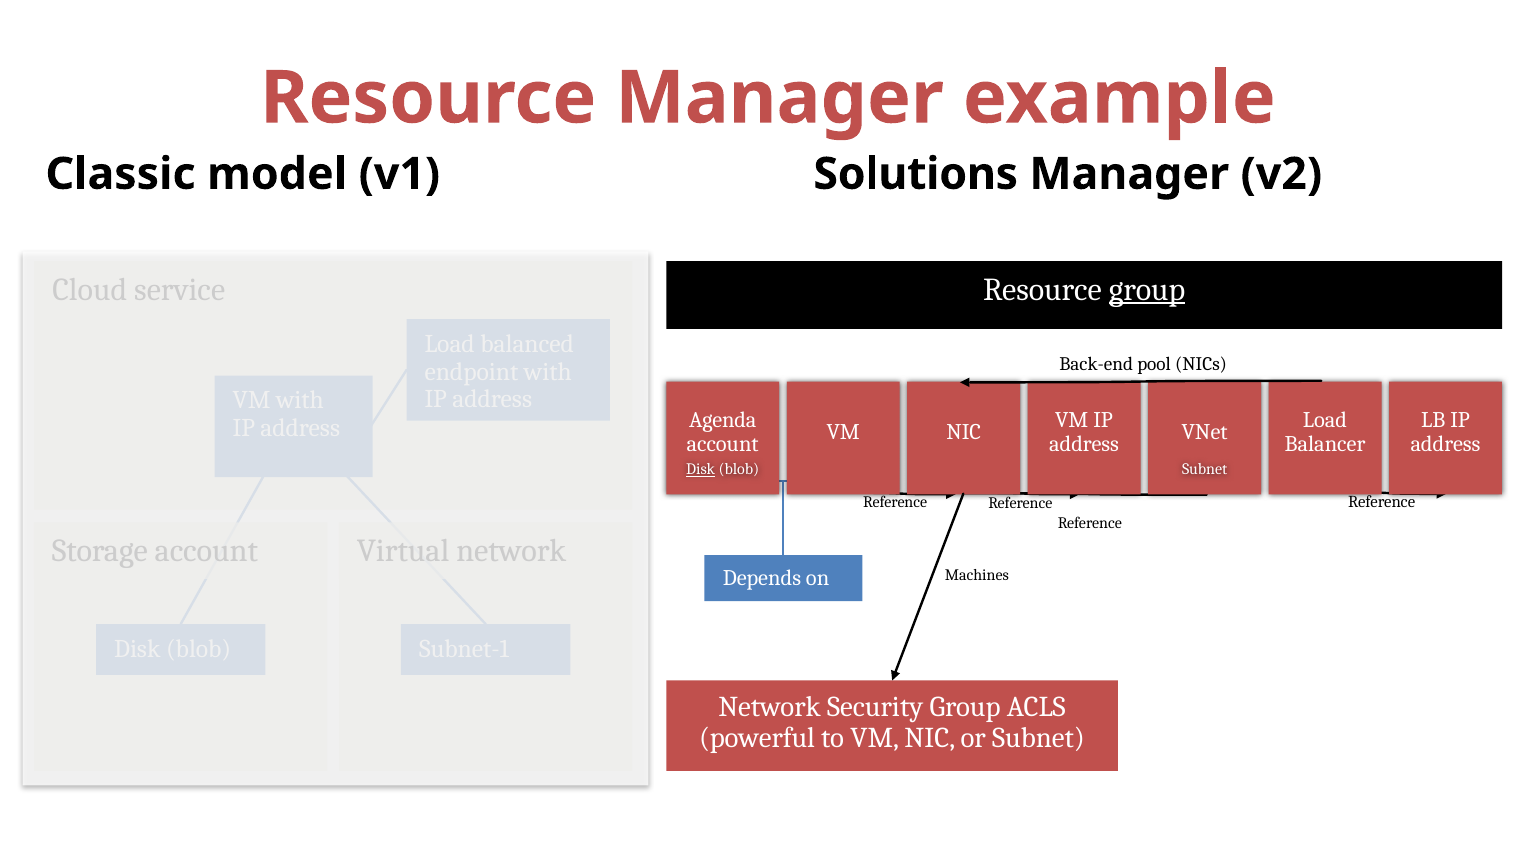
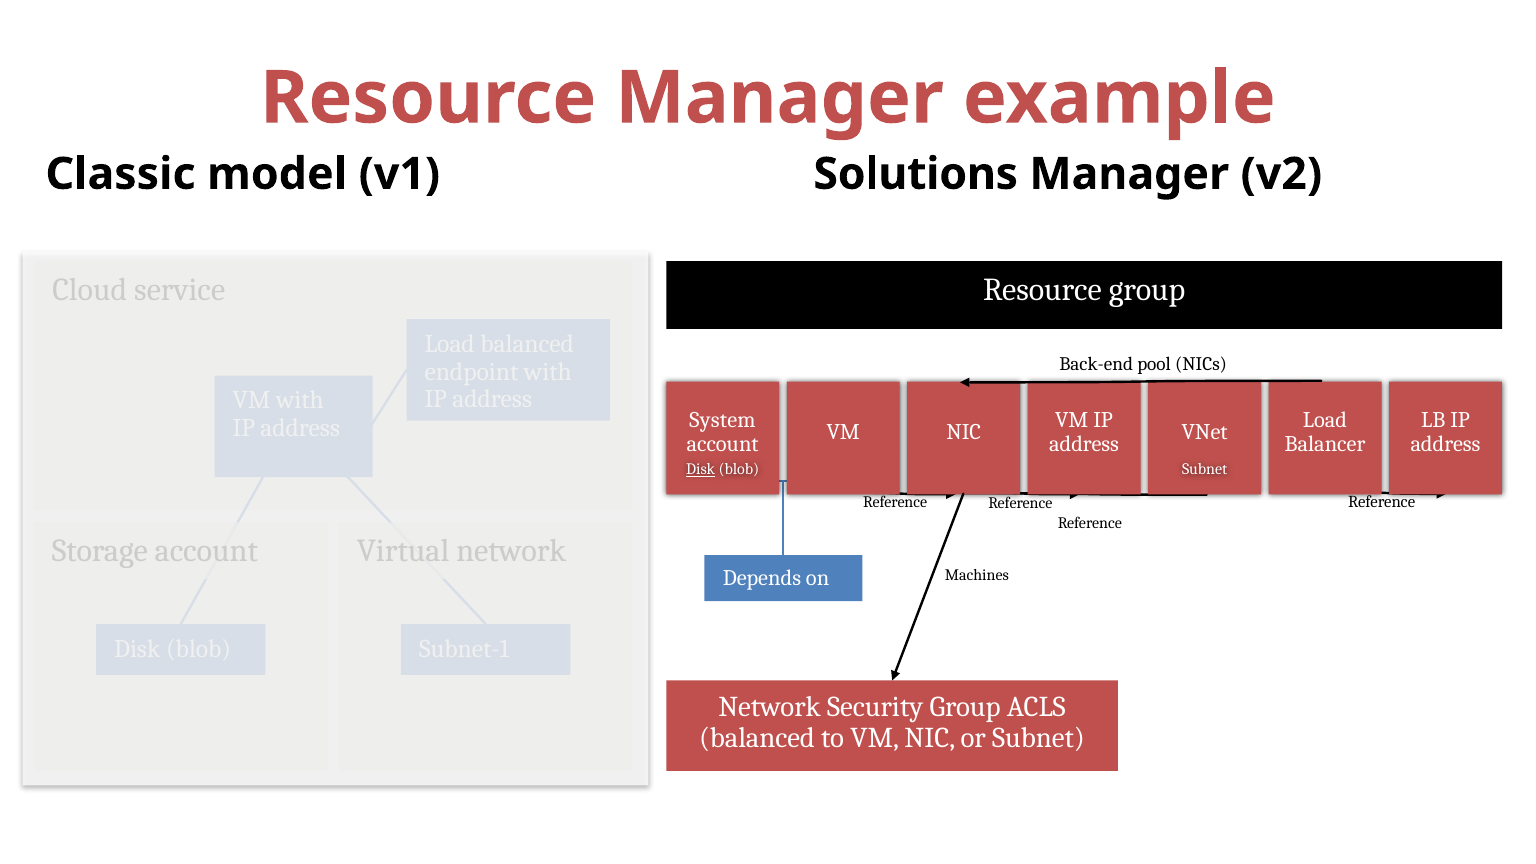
group at (1147, 289) underline: present -> none
Agenda: Agenda -> System
powerful at (757, 738): powerful -> balanced
